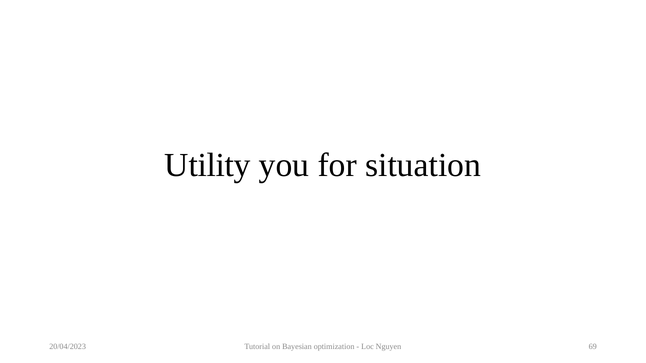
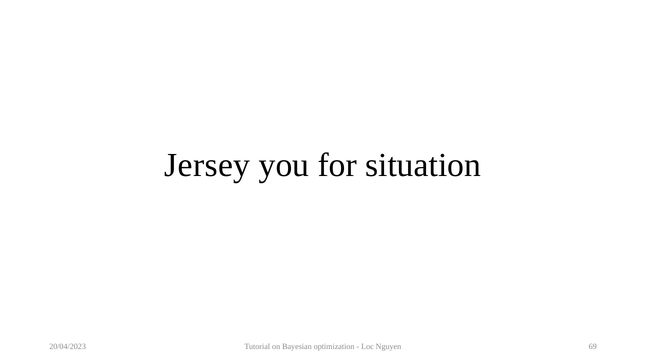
Utility: Utility -> Jersey
